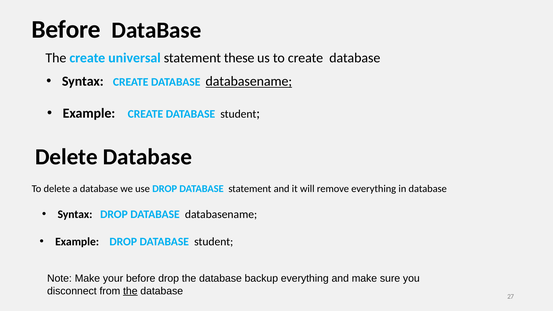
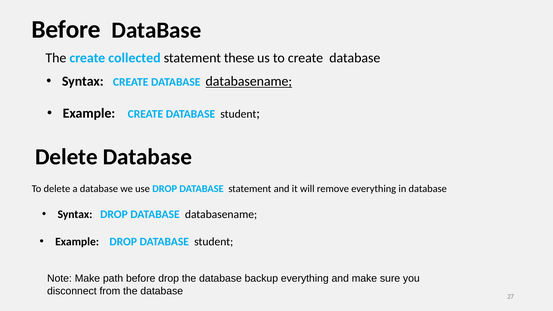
universal: universal -> collected
your: your -> path
the at (130, 291) underline: present -> none
